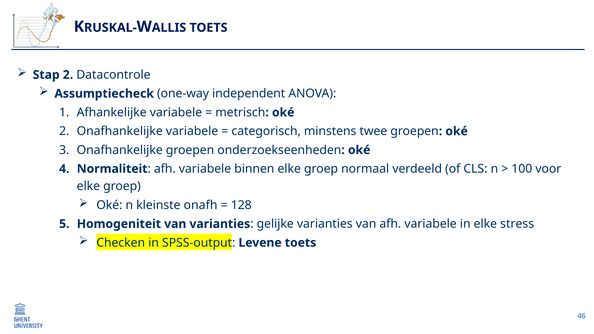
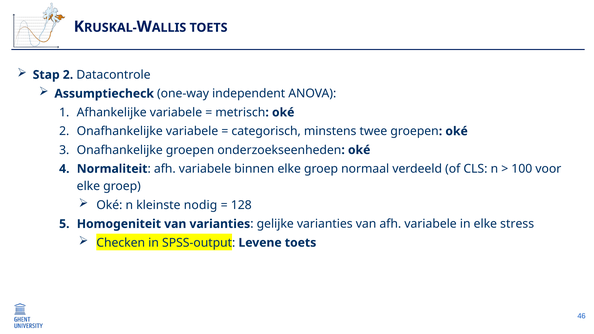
onafh: onafh -> nodig
